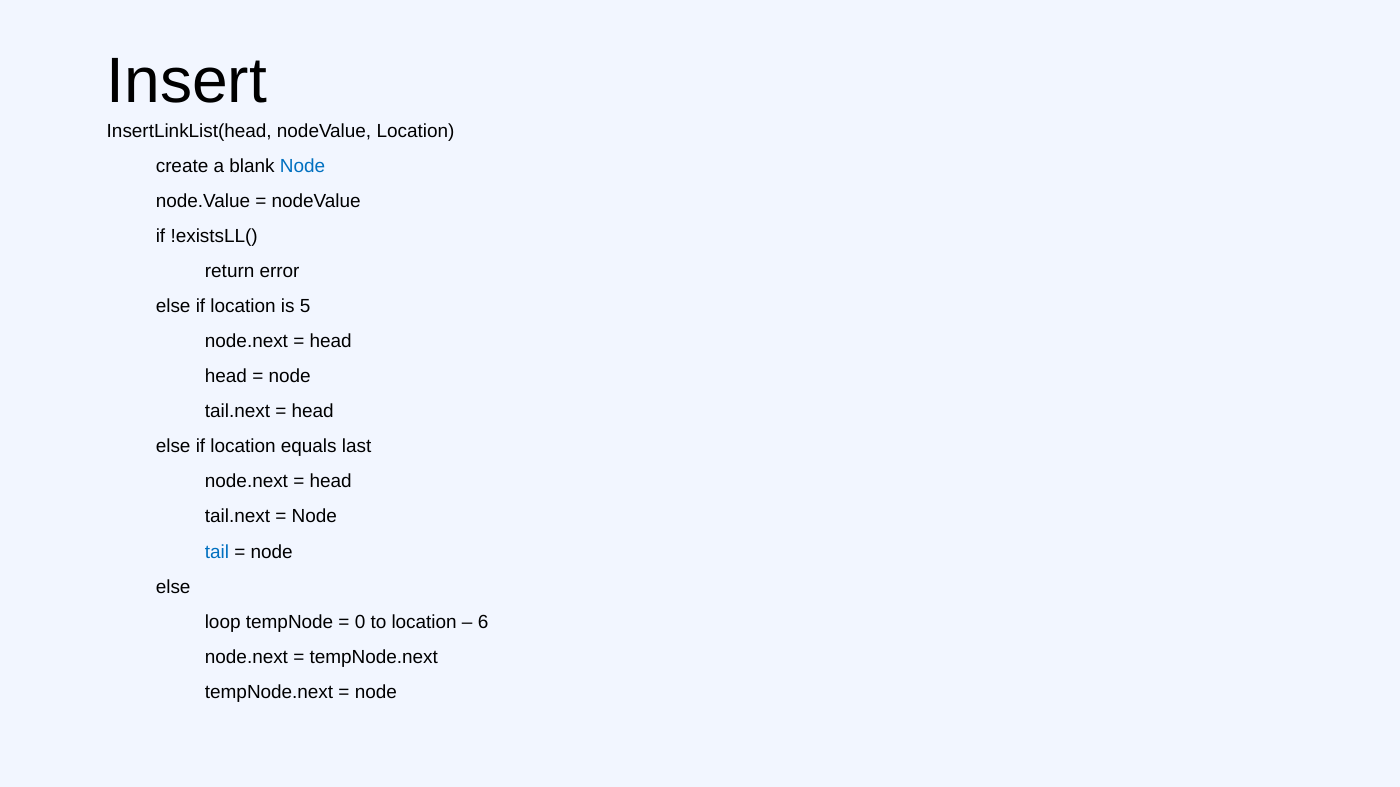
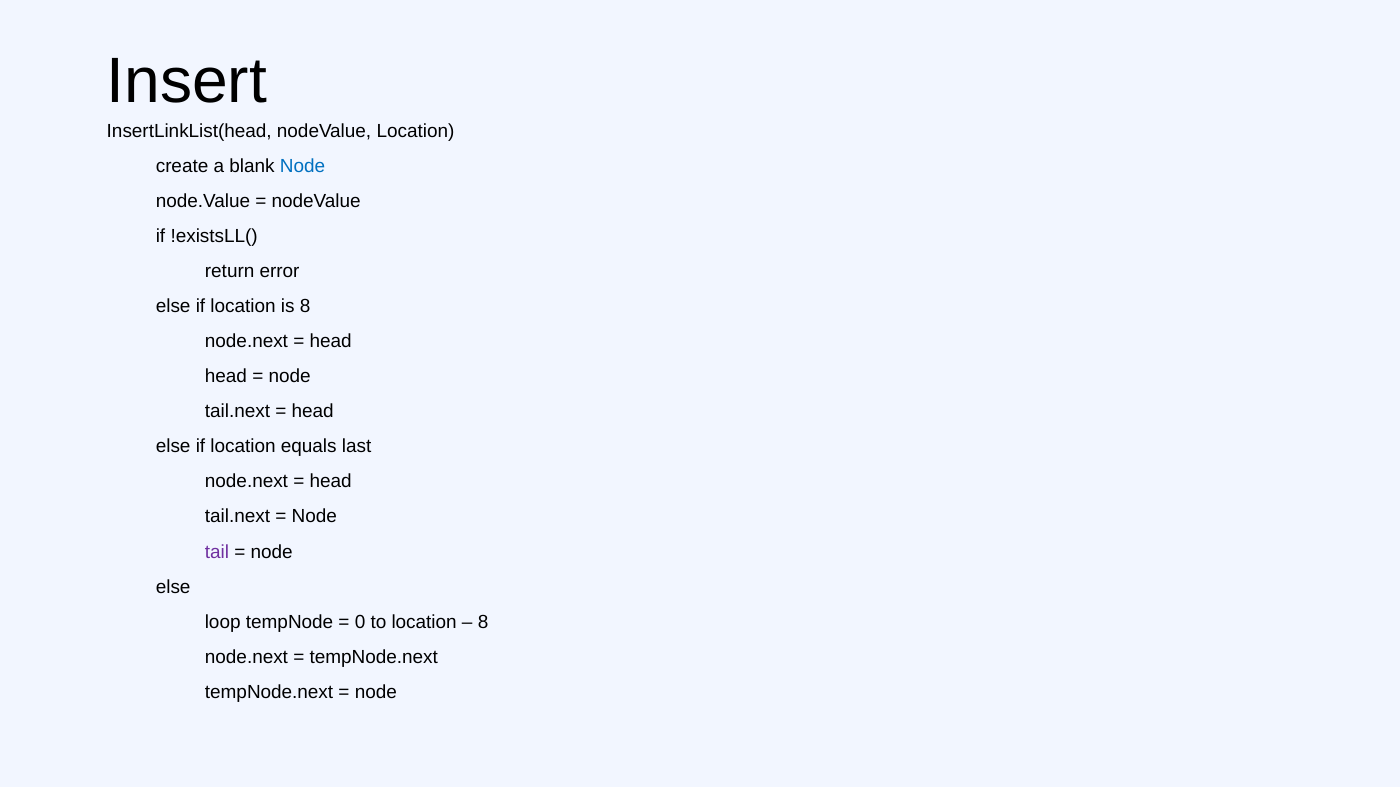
is 5: 5 -> 8
tail colour: blue -> purple
6 at (483, 622): 6 -> 8
